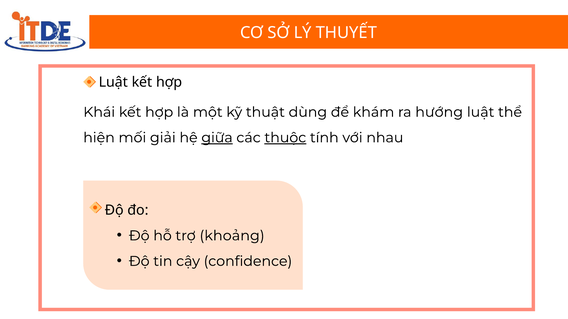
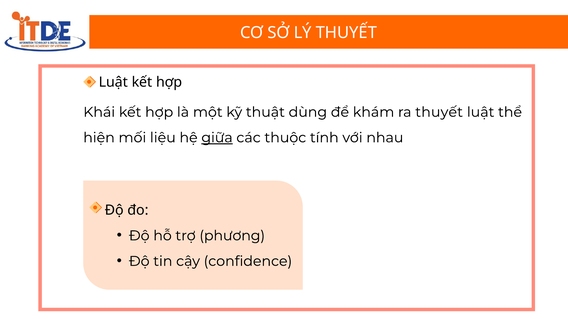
ra hướng: hướng -> thuyết
giải: giải -> liệu
thuộc underline: present -> none
khoảng: khoảng -> phương
